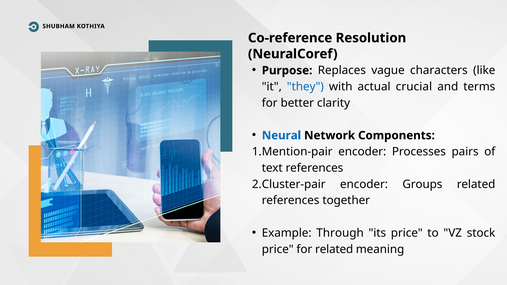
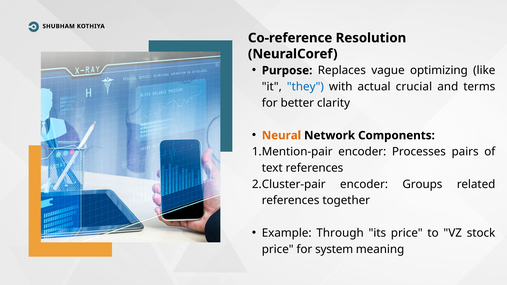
characters: characters -> optimizing
Neural colour: blue -> orange
for related: related -> system
